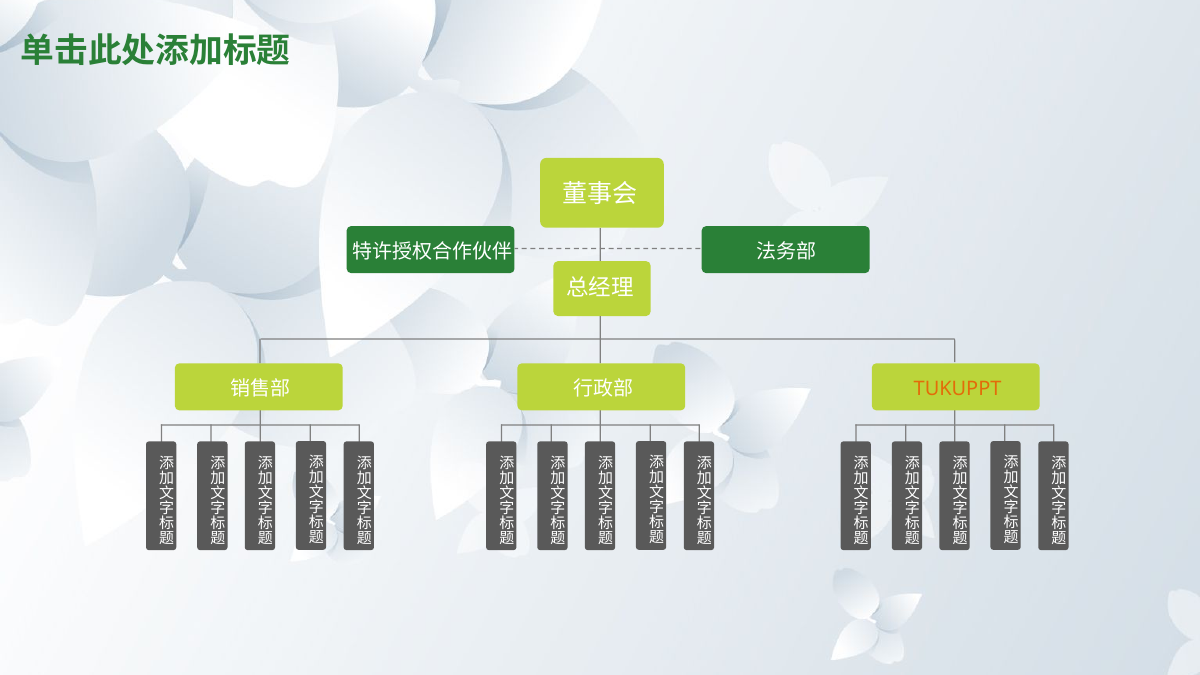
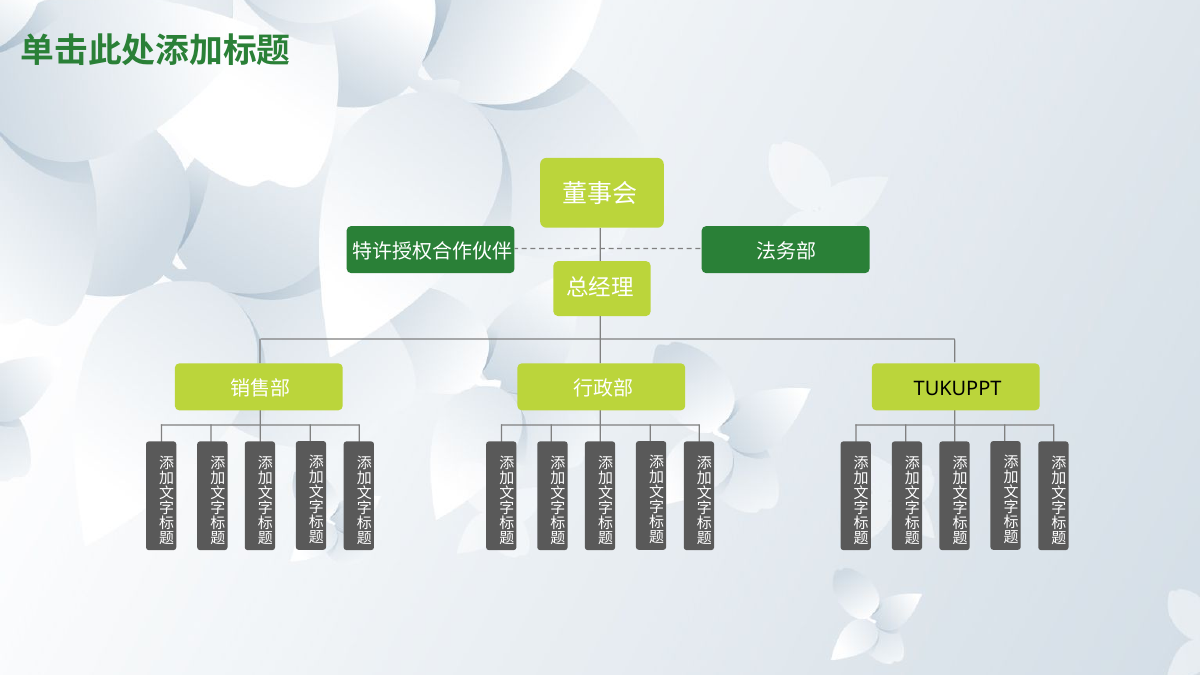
TUKUPPT colour: orange -> black
